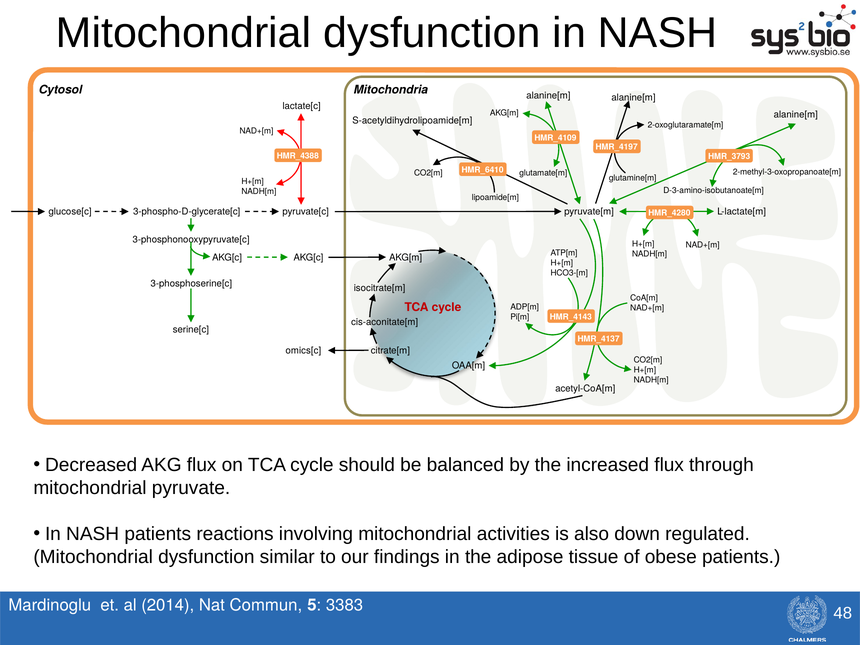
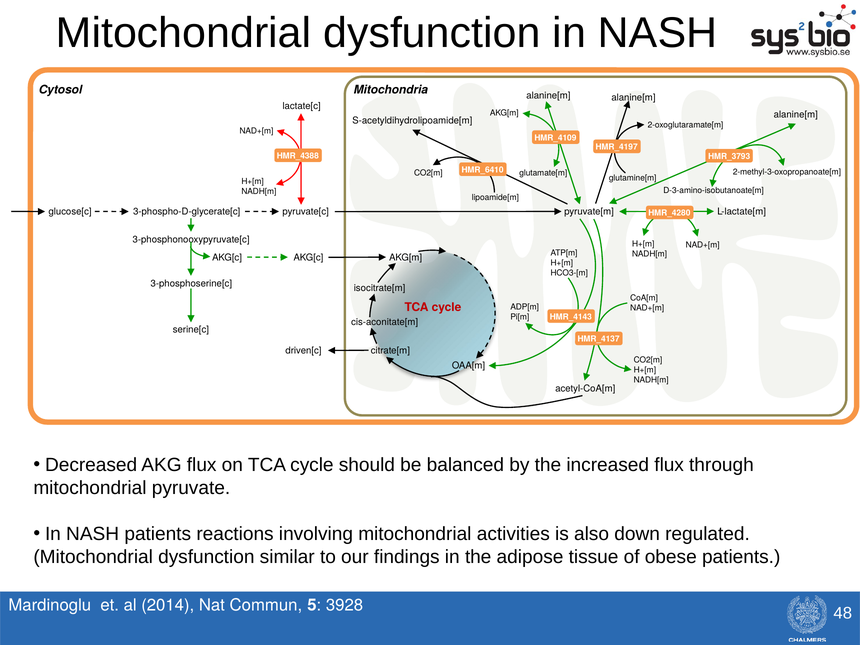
omics[c: omics[c -> driven[c
3383: 3383 -> 3928
